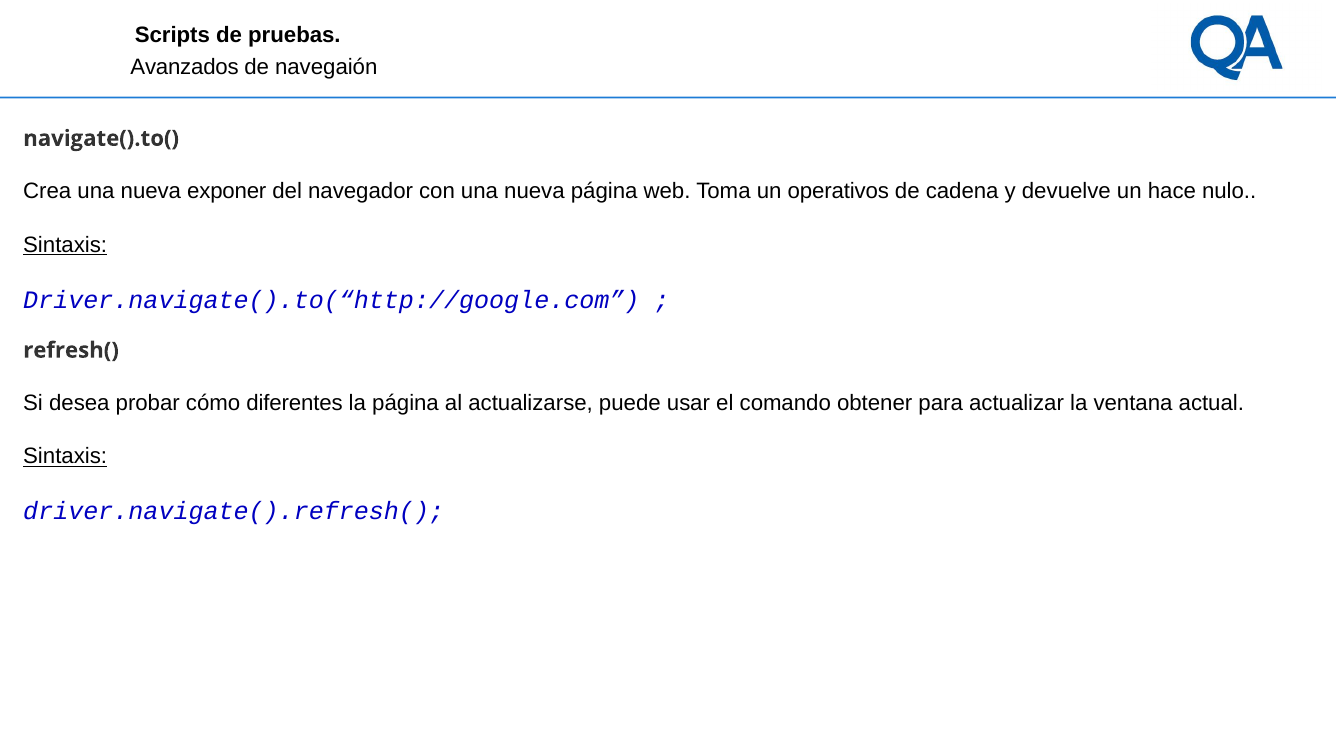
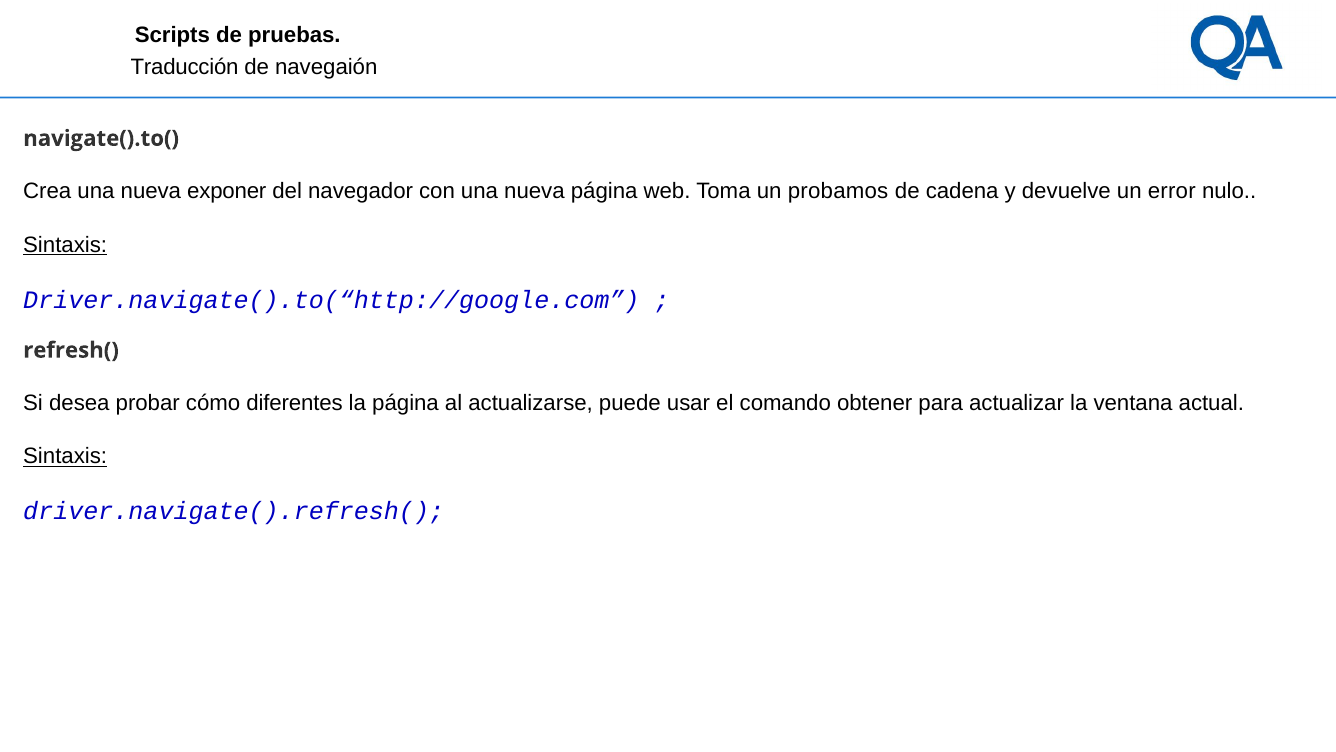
Avanzados: Avanzados -> Traducción
operativos: operativos -> probamos
hace: hace -> error
